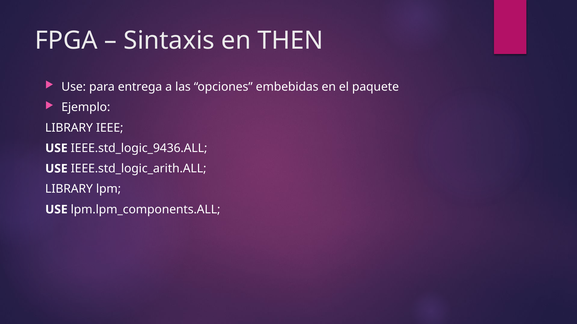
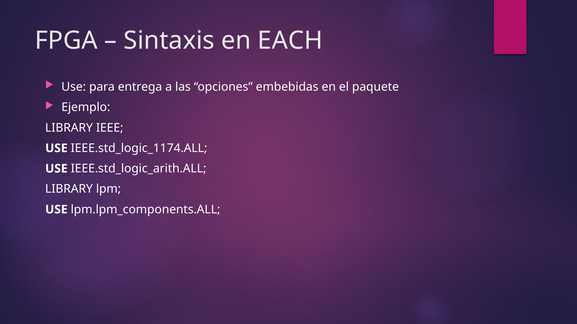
THEN: THEN -> EACH
IEEE.std_logic_9436.ALL: IEEE.std_logic_9436.ALL -> IEEE.std_logic_1174.ALL
